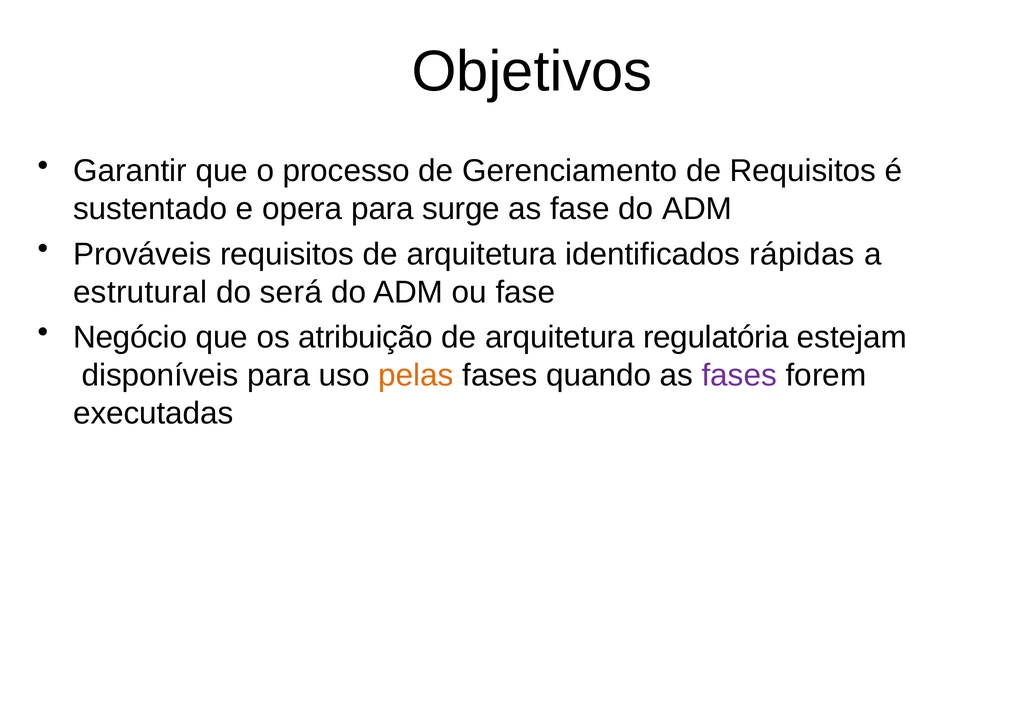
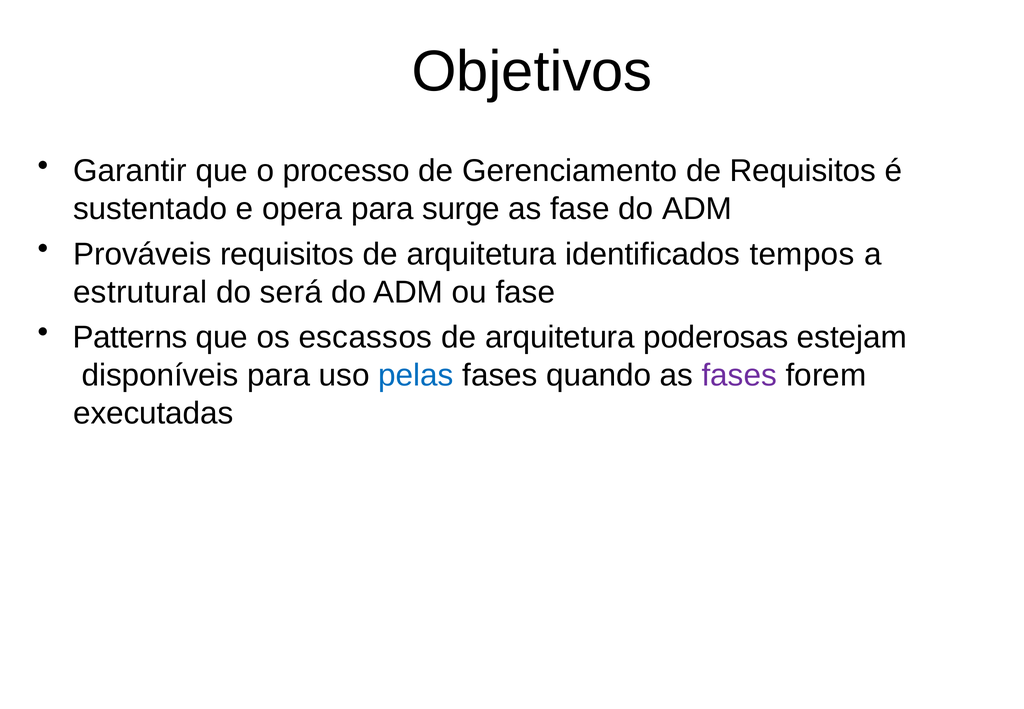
rápidas: rápidas -> tempos
Negócio: Negócio -> Patterns
atribuição: atribuição -> escassos
regulatória: regulatória -> poderosas
pelas colour: orange -> blue
